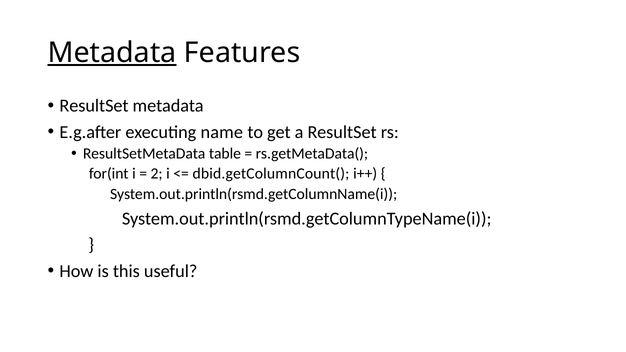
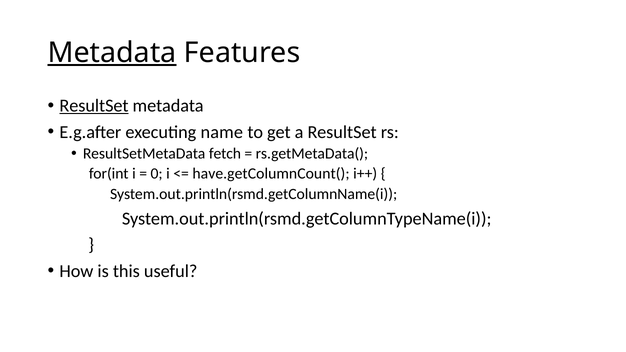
ResultSet at (94, 106) underline: none -> present
table: table -> fetch
2: 2 -> 0
dbid.getColumnCount(: dbid.getColumnCount( -> have.getColumnCount(
